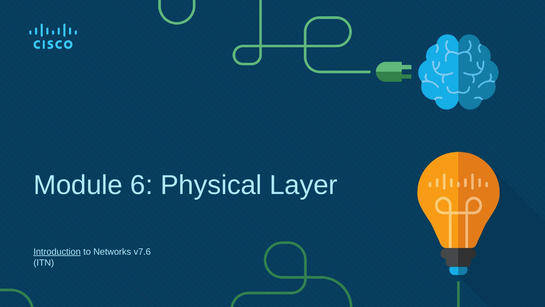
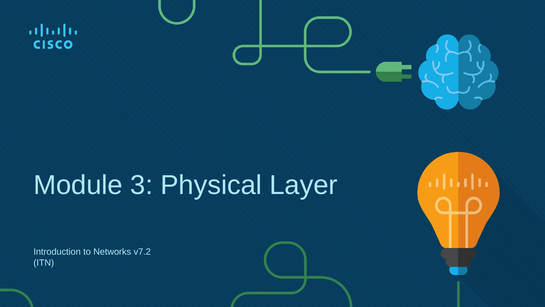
6: 6 -> 3
Introduction underline: present -> none
v7.6: v7.6 -> v7.2
